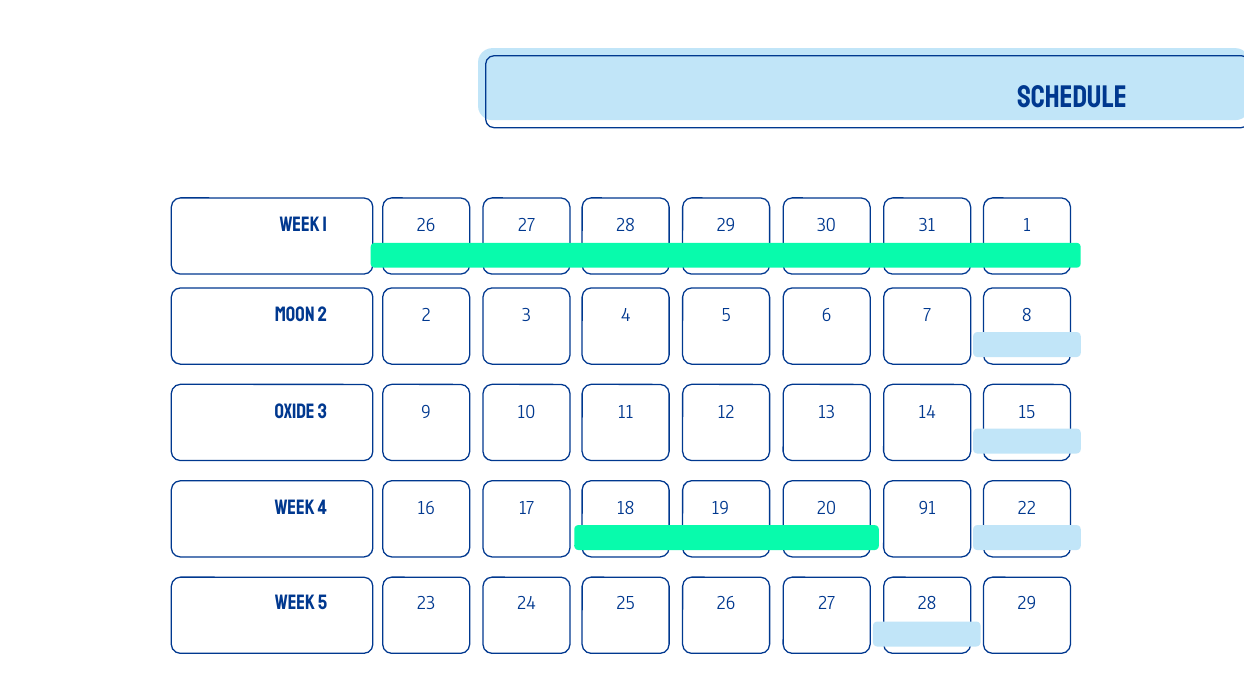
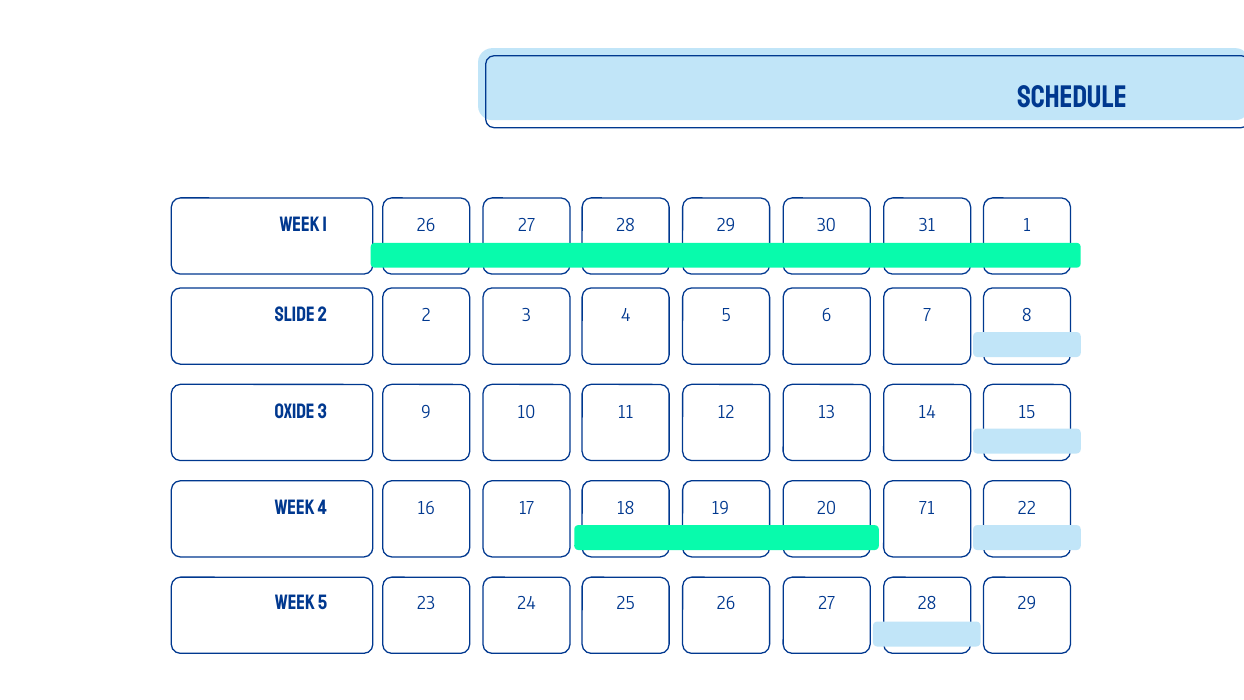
Moon: Moon -> Slide
91: 91 -> 71
